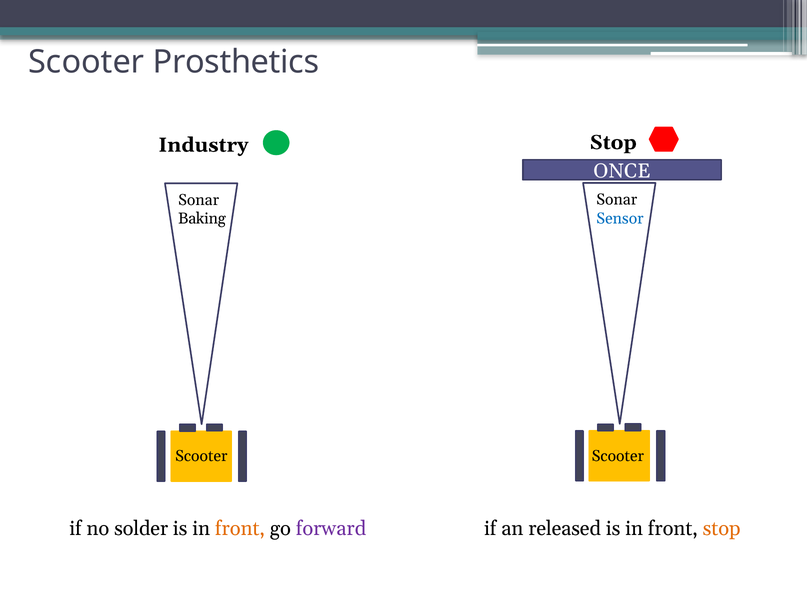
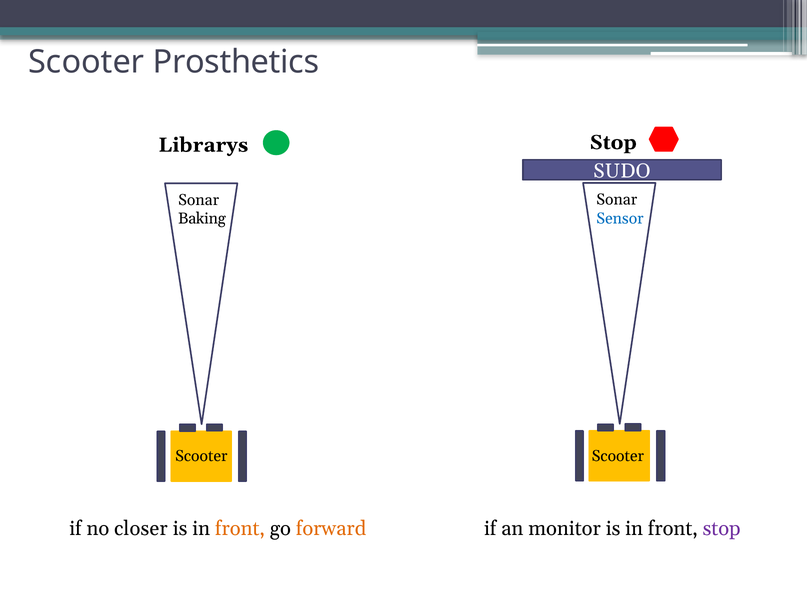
Industry: Industry -> Librarys
ONCE: ONCE -> SUDO
solder: solder -> closer
forward colour: purple -> orange
released: released -> monitor
stop at (722, 529) colour: orange -> purple
